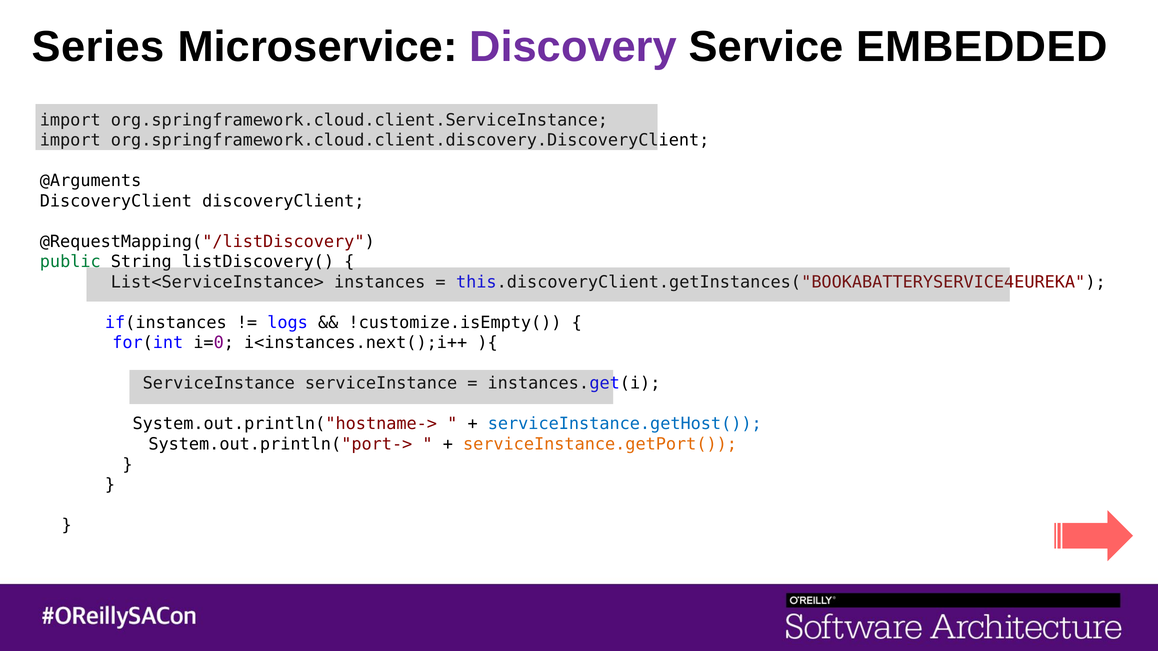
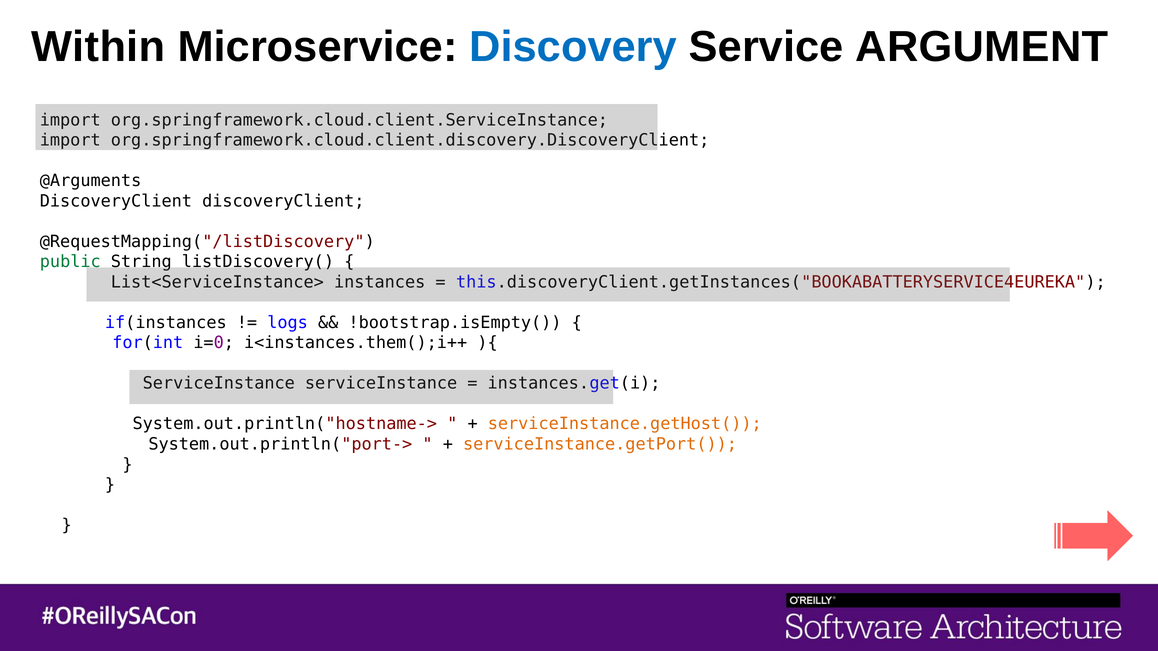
Series: Series -> Within
Discovery colour: purple -> blue
EMBEDDED: EMBEDDED -> ARGUMENT
!customize.isEmpty(: !customize.isEmpty( -> !bootstrap.isEmpty(
i<instances.next();i++: i<instances.next();i++ -> i<instances.them();i++
serviceInstance.getHost( colour: blue -> orange
